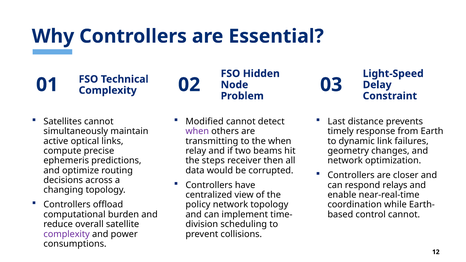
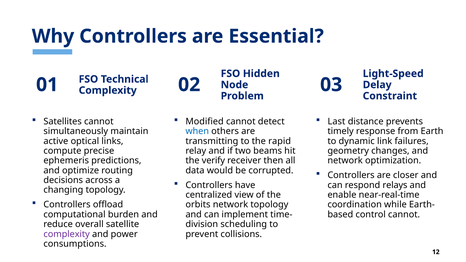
when at (197, 131) colour: purple -> blue
the when: when -> rapid
steps: steps -> verify
policy: policy -> orbits
